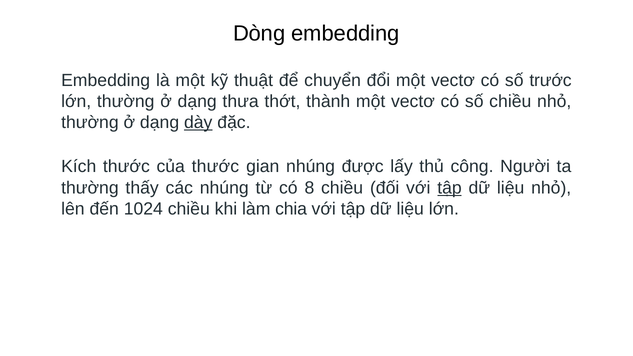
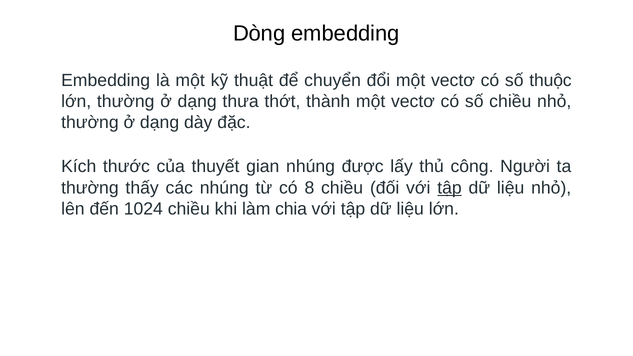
trước: trước -> thuộc
dày underline: present -> none
của thước: thước -> thuyết
